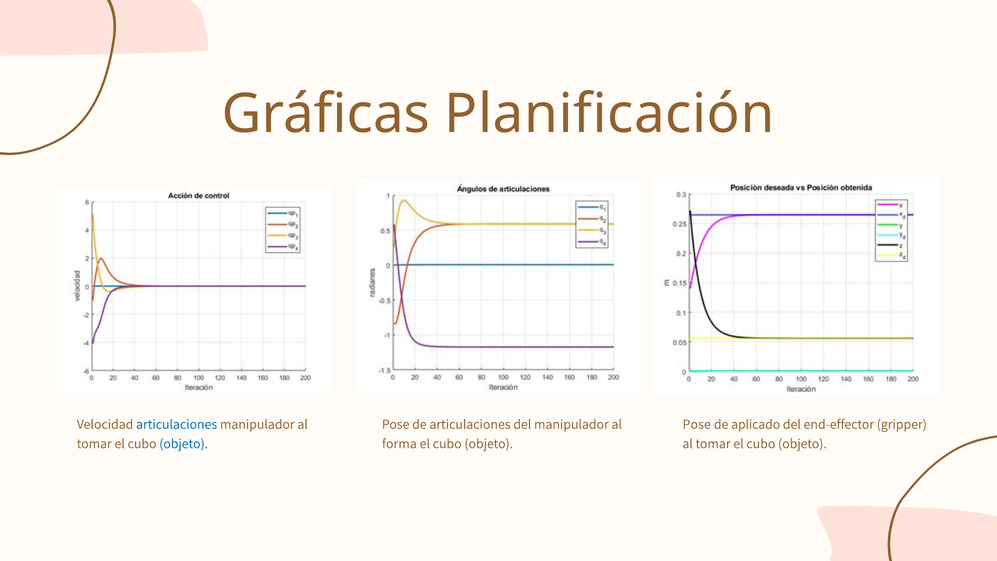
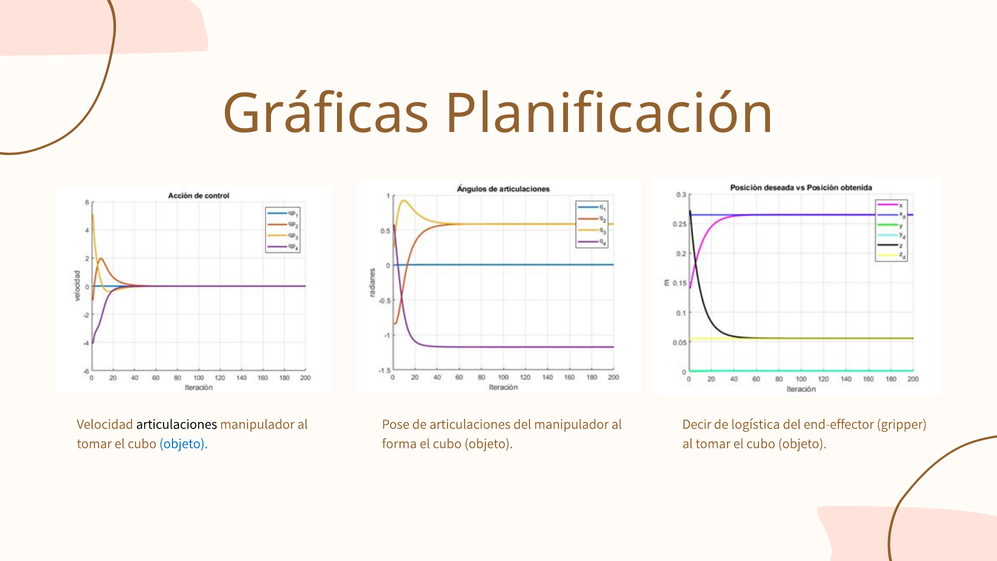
articulaciones at (177, 424) colour: blue -> black
Pose at (697, 424): Pose -> Decir
aplicado: aplicado -> logística
